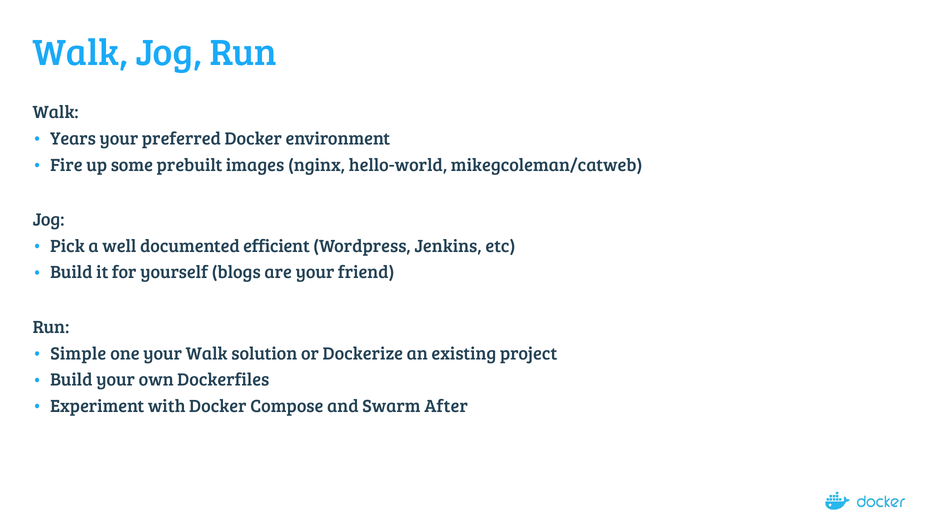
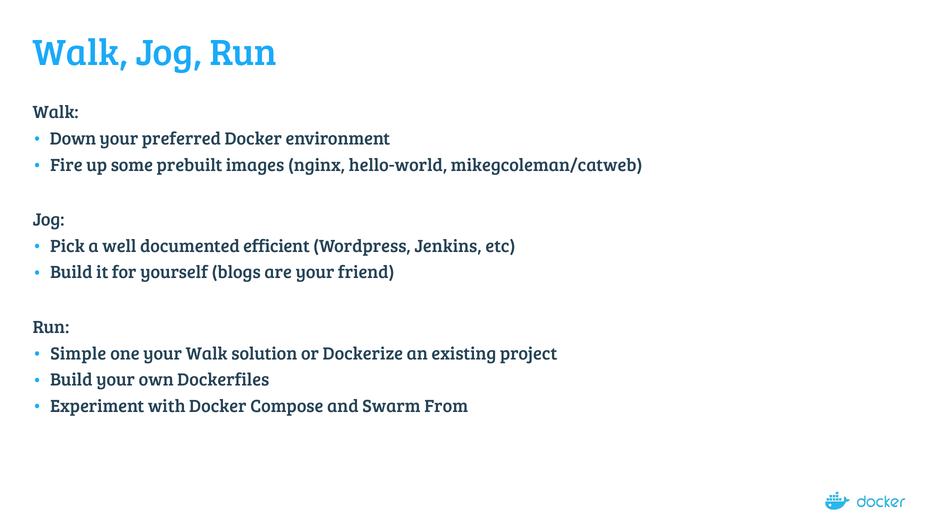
Years: Years -> Down
After: After -> From
